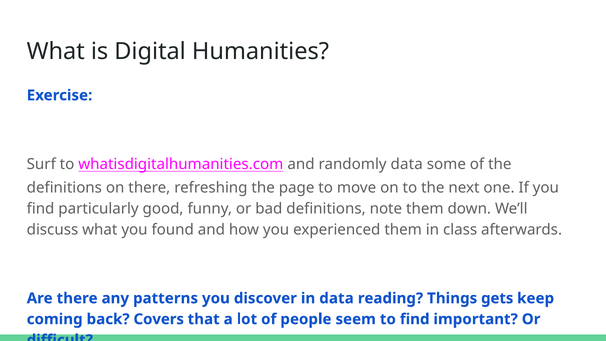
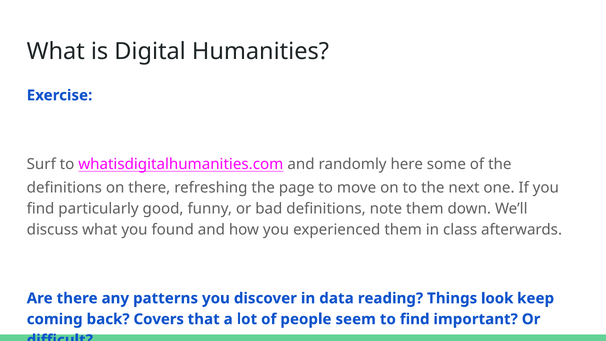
randomly data: data -> here
gets: gets -> look
